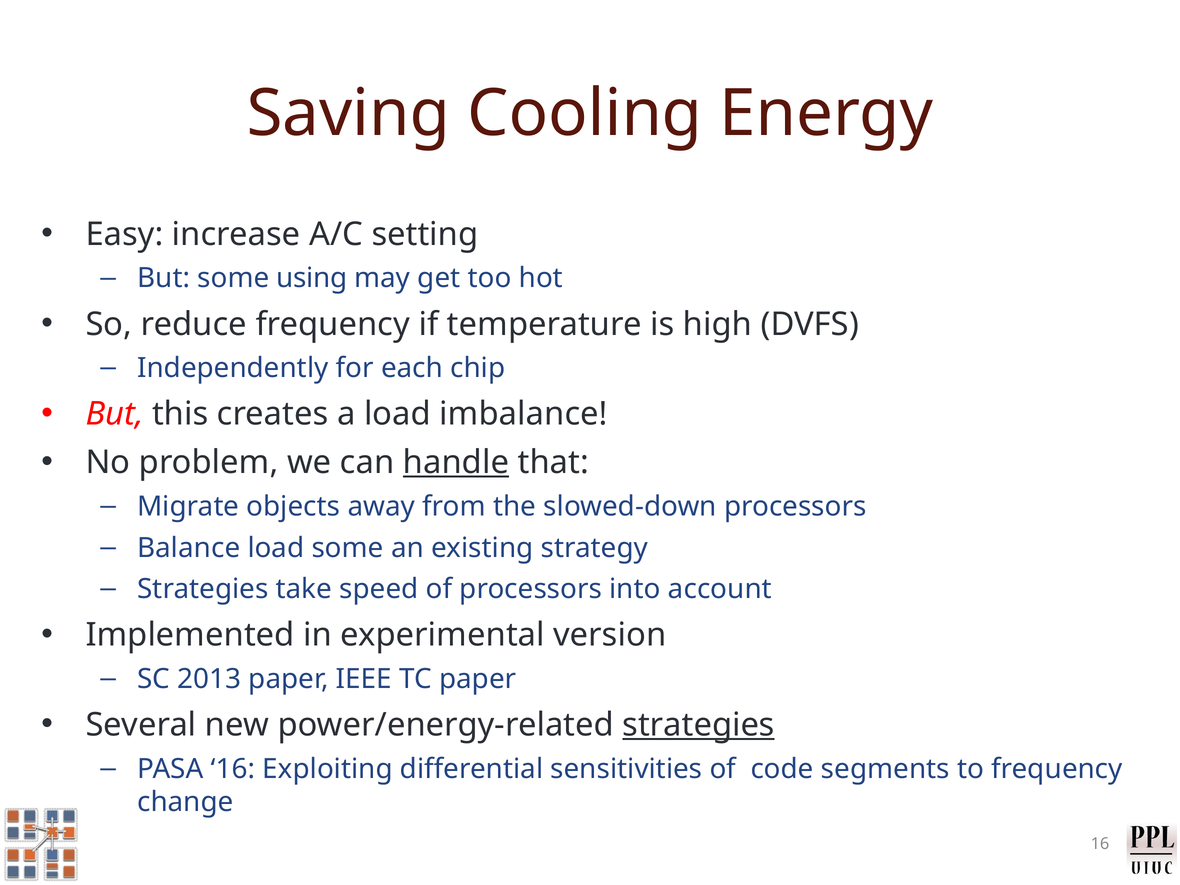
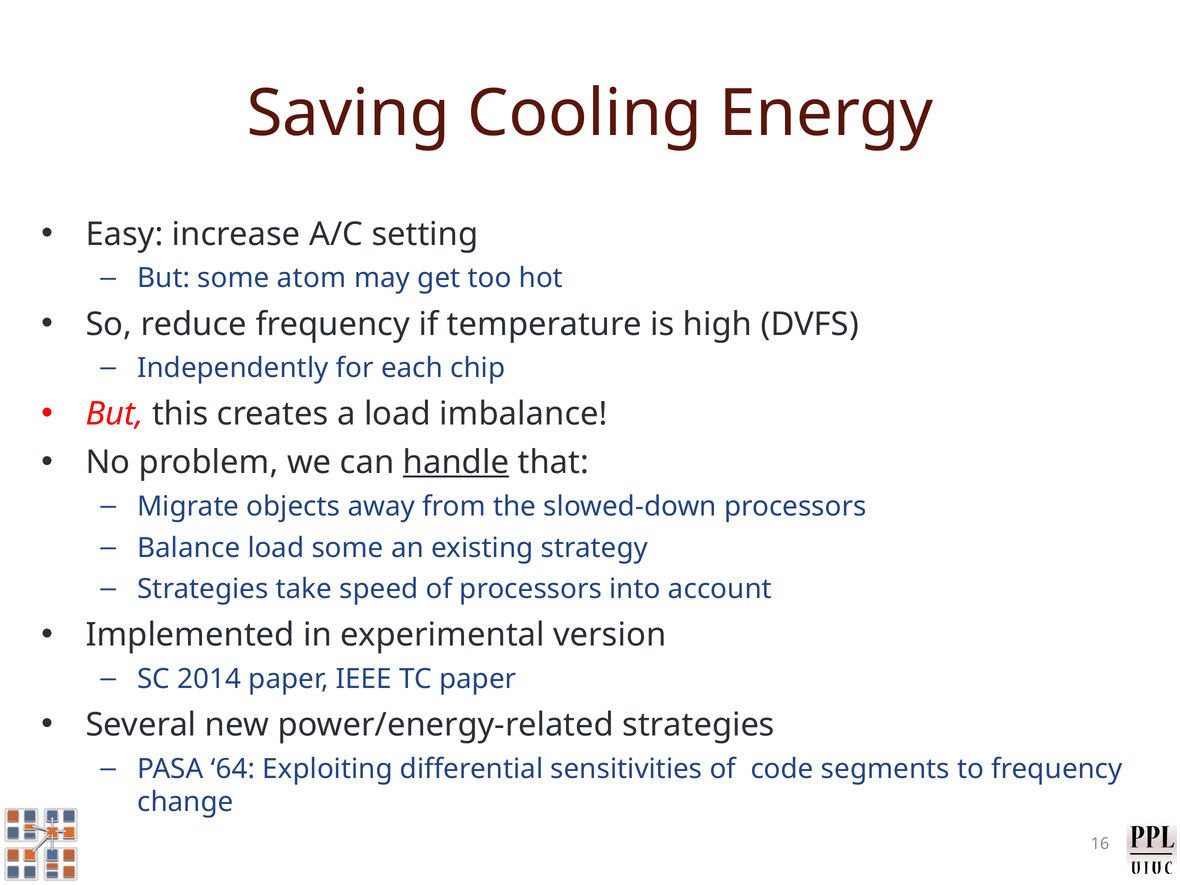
using: using -> atom
2013: 2013 -> 2014
strategies at (699, 725) underline: present -> none
PASA 16: 16 -> 64
